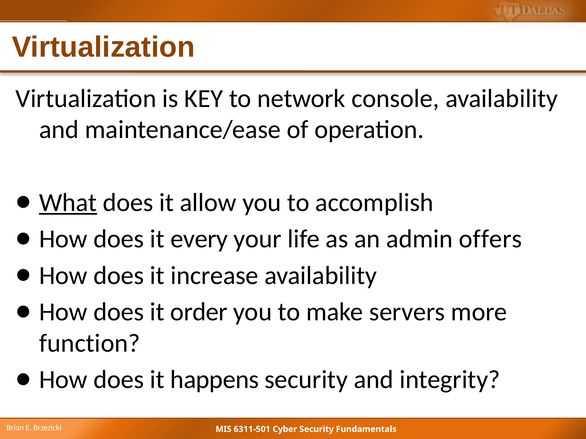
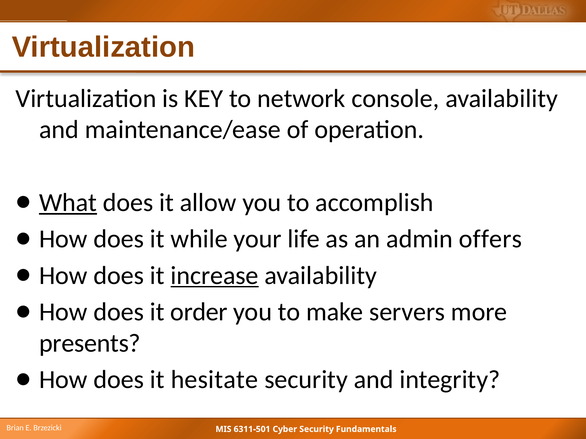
every: every -> while
increase underline: none -> present
function: function -> presents
happens: happens -> hesitate
